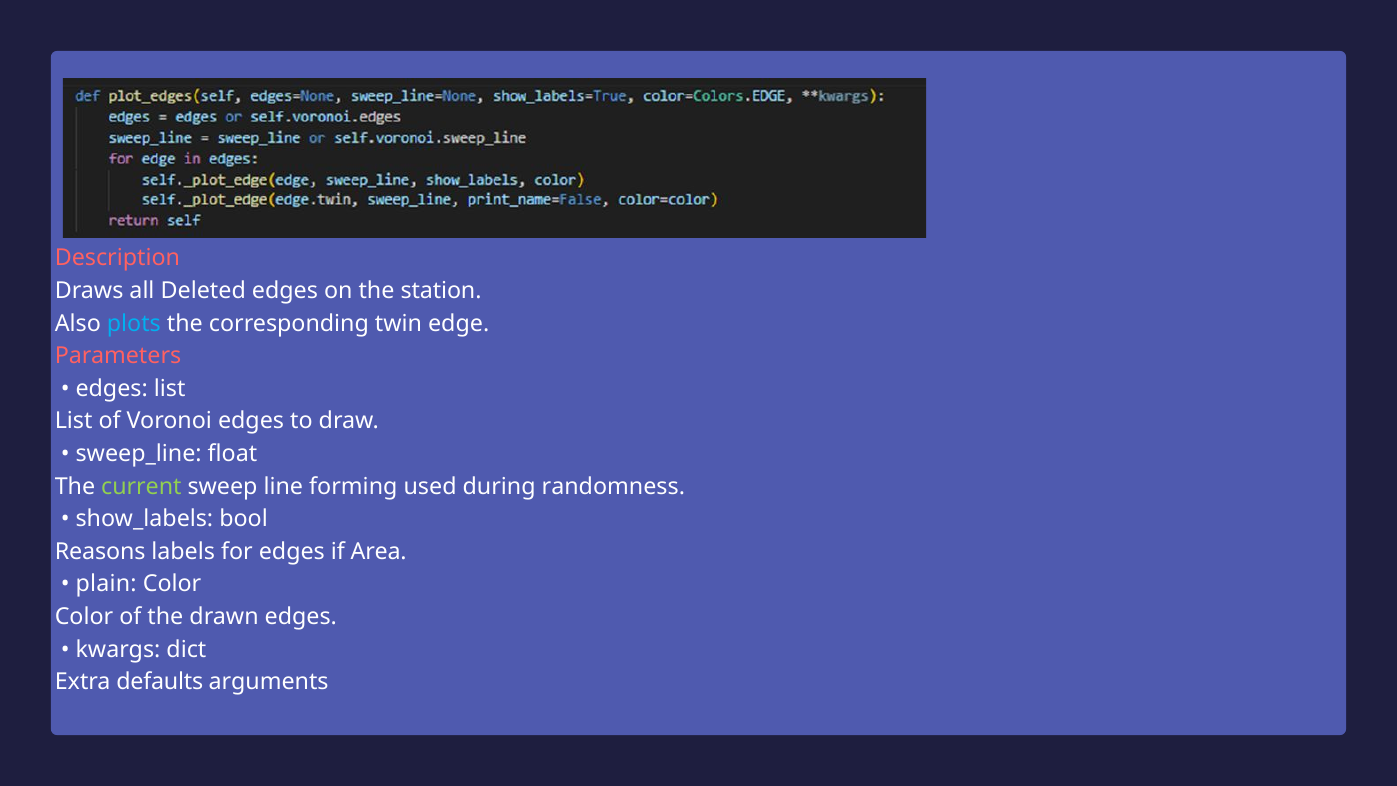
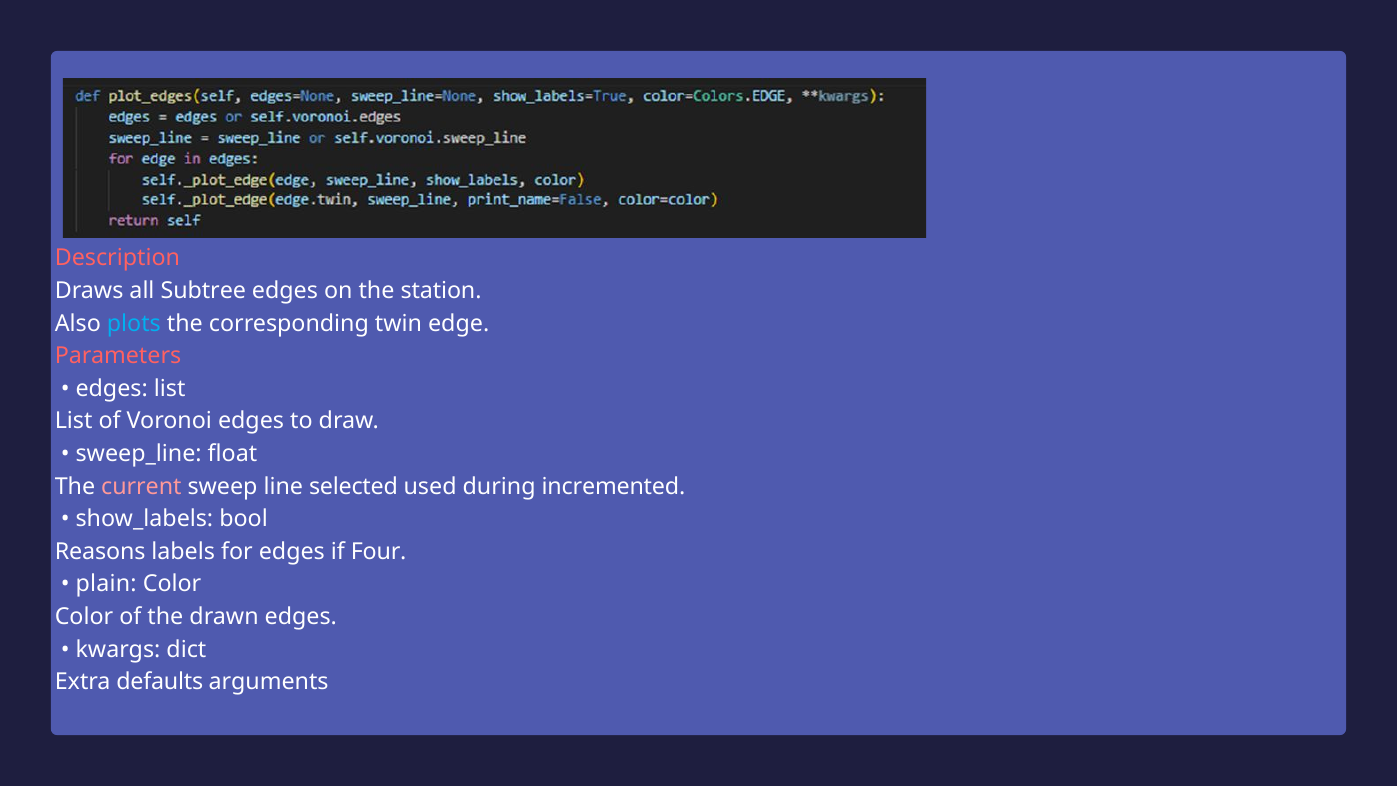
Deleted: Deleted -> Subtree
current colour: light green -> pink
forming: forming -> selected
randomness: randomness -> incremented
Area: Area -> Four
